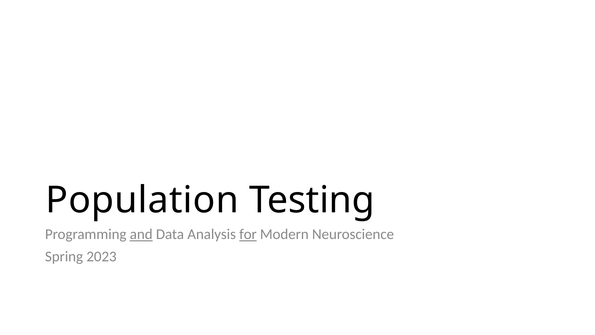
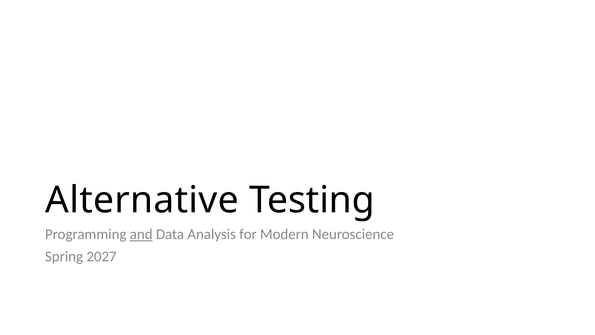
Population: Population -> Alternative
for underline: present -> none
2023: 2023 -> 2027
